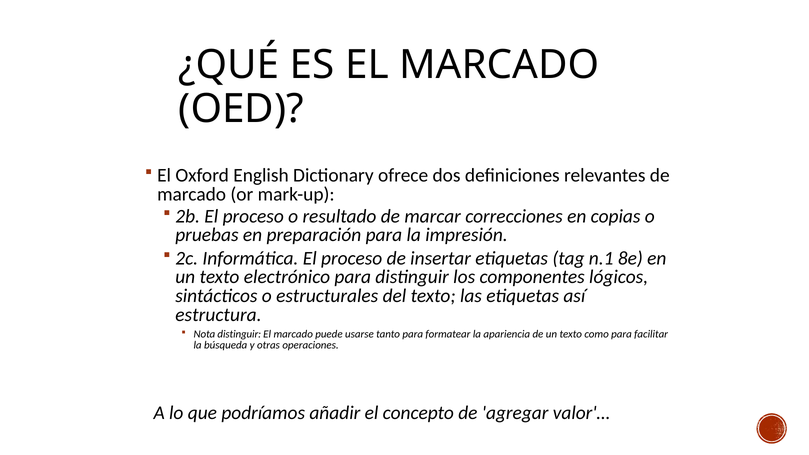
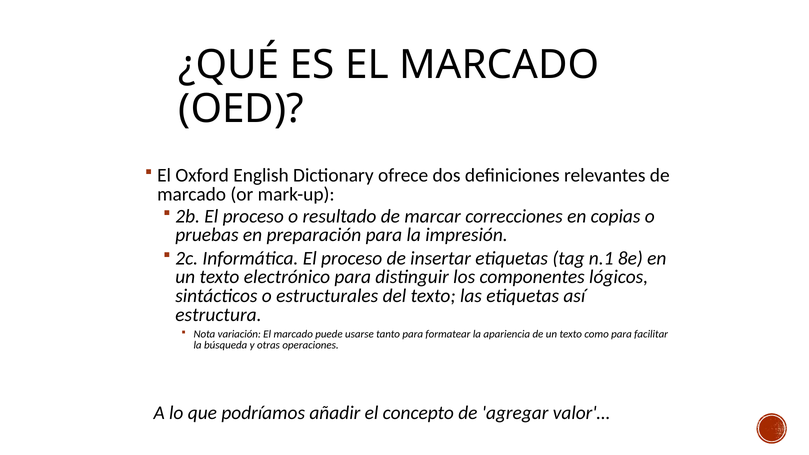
Nota distinguir: distinguir -> variación
